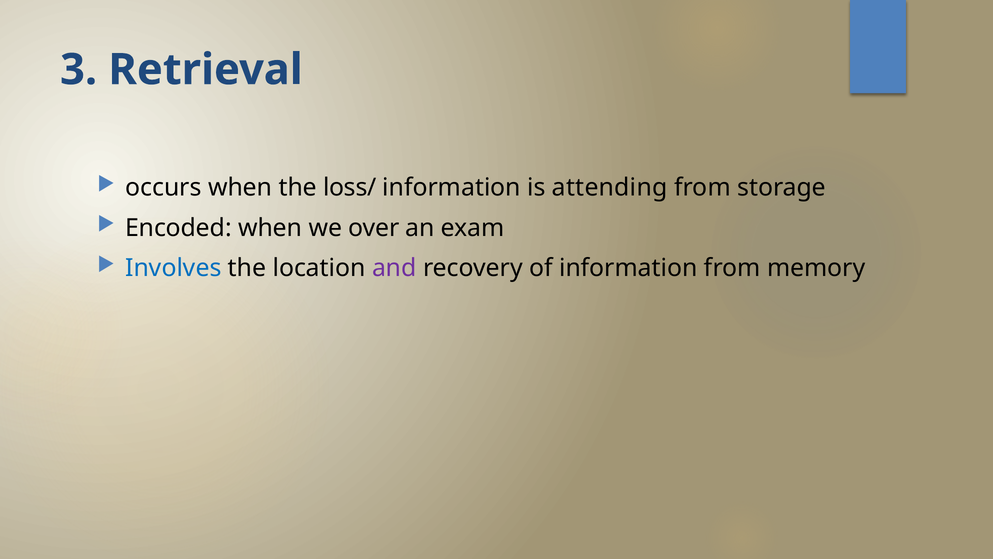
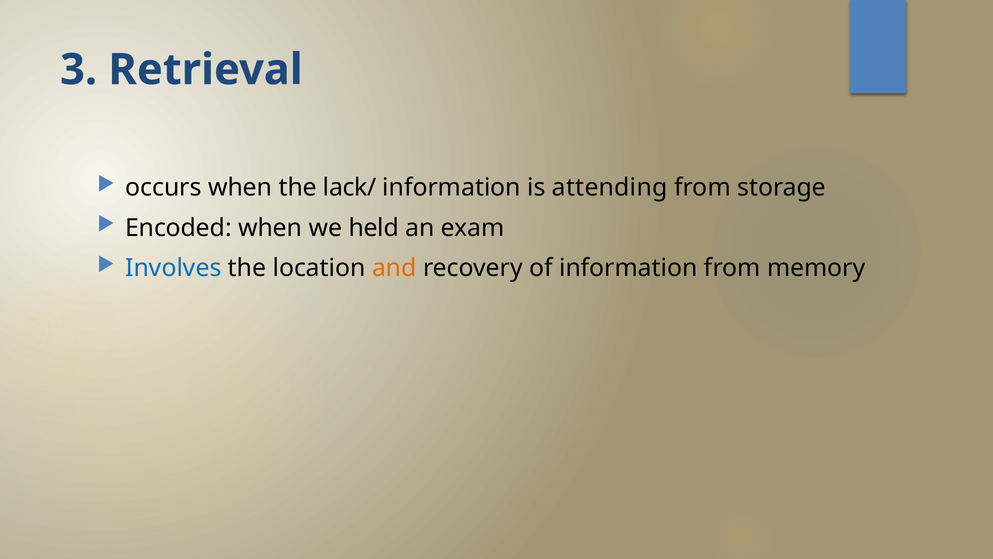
loss/: loss/ -> lack/
over: over -> held
and colour: purple -> orange
